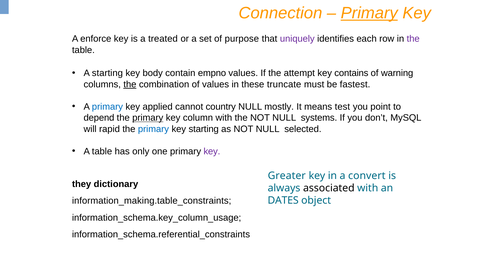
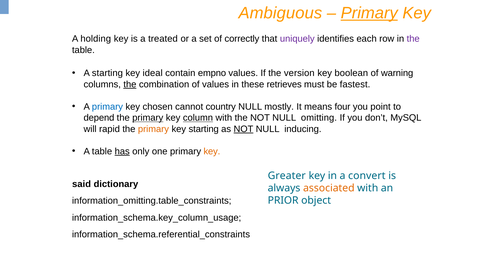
Connection: Connection -> Ambiguous
enforce: enforce -> holding
purpose: purpose -> correctly
body: body -> ideal
attempt: attempt -> version
contains: contains -> boolean
truncate: truncate -> retrieves
applied: applied -> chosen
test: test -> four
column underline: none -> present
systems: systems -> omitting
primary at (153, 129) colour: blue -> orange
NOT at (243, 129) underline: none -> present
selected: selected -> inducing
has underline: none -> present
key at (212, 152) colour: purple -> orange
they: they -> said
associated colour: black -> orange
information_making.table_constraints: information_making.table_constraints -> information_omitting.table_constraints
DATES: DATES -> PRIOR
